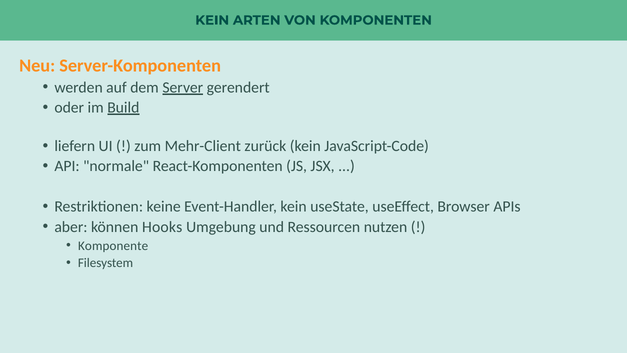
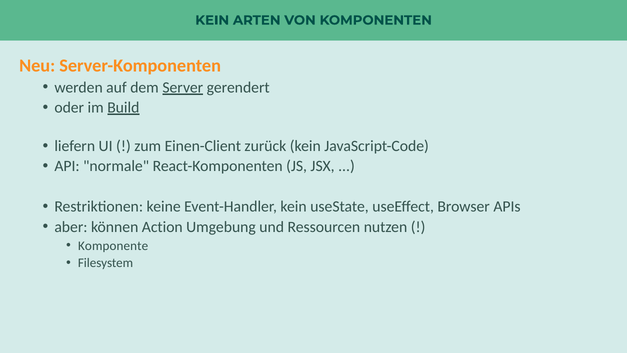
Mehr-Client: Mehr-Client -> Einen-Client
Hooks: Hooks -> Action
